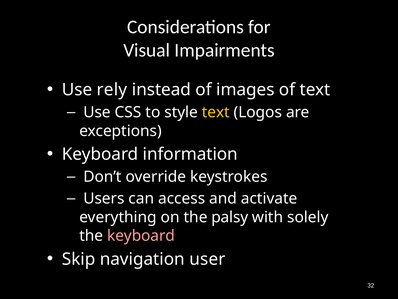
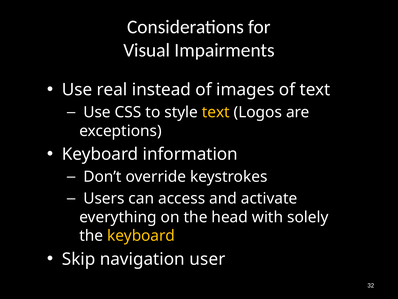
rely: rely -> real
palsy: palsy -> head
keyboard at (141, 235) colour: pink -> yellow
